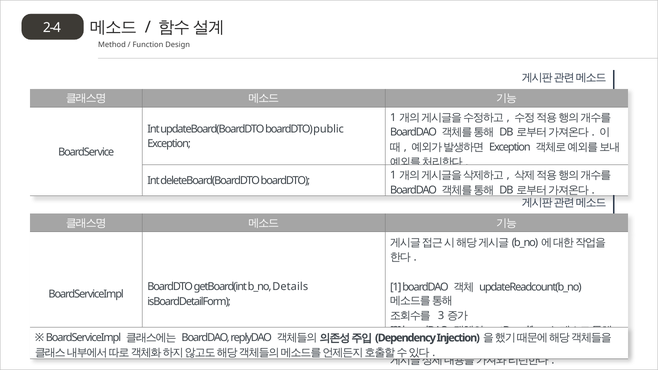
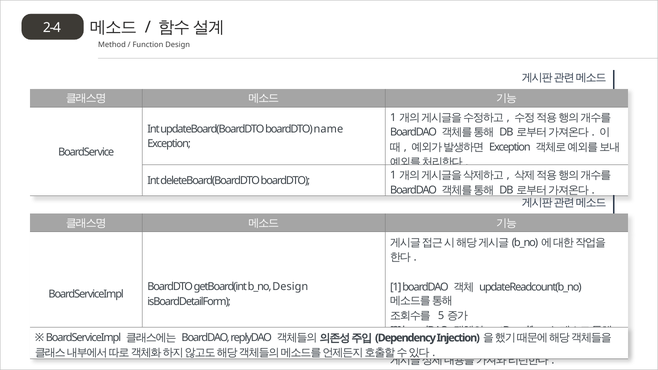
public: public -> name
Details at (290, 287): Details -> Design
3: 3 -> 5
